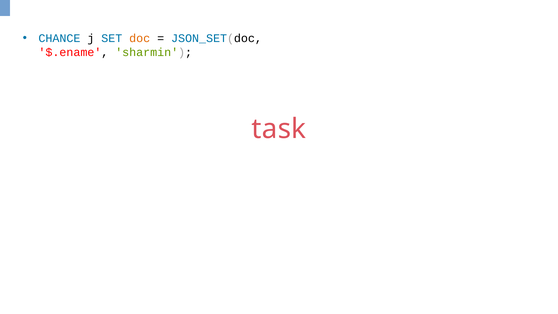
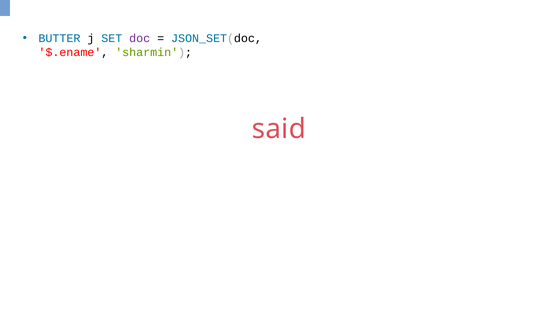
CHANCE: CHANCE -> BUTTER
doc colour: orange -> purple
task: task -> said
